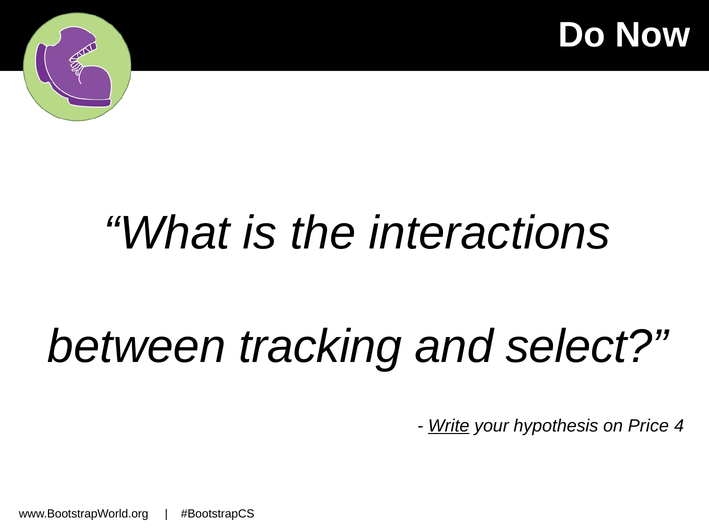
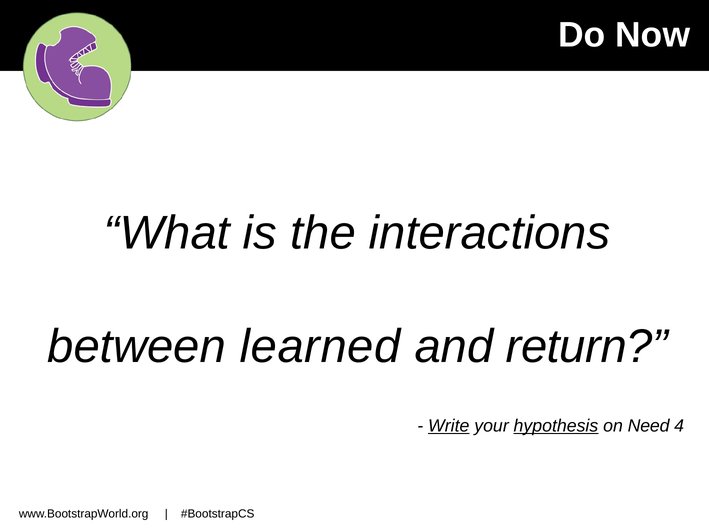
tracking: tracking -> learned
select: select -> return
hypothesis underline: none -> present
Price: Price -> Need
